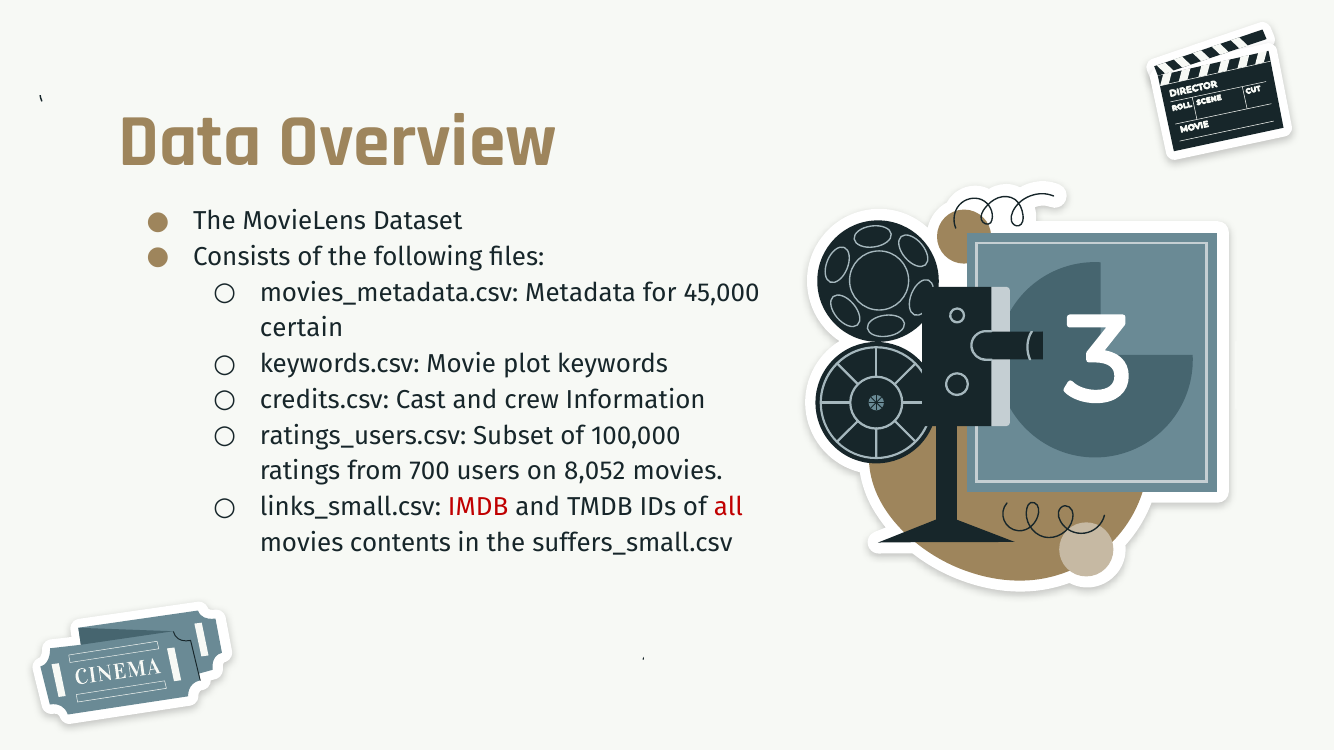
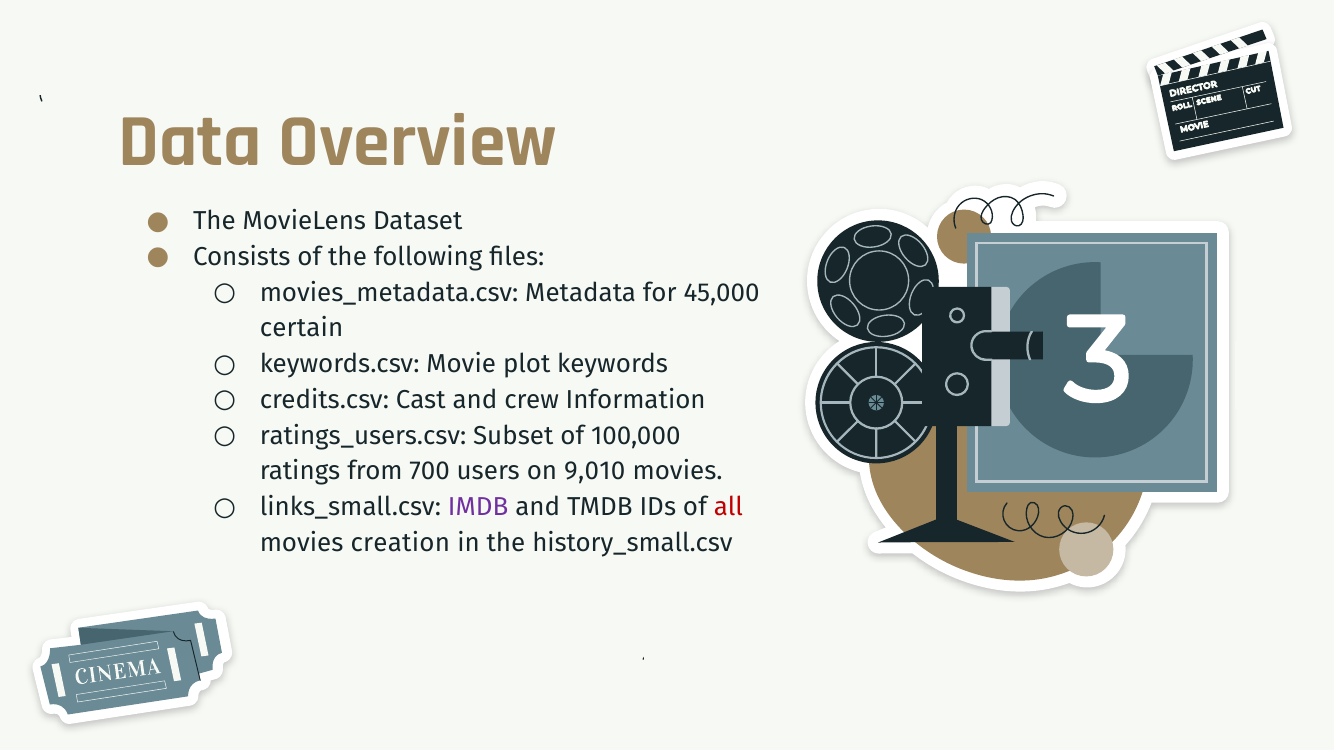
8,052: 8,052 -> 9,010
IMDB colour: red -> purple
contents: contents -> creation
suffers_small.csv: suffers_small.csv -> history_small.csv
